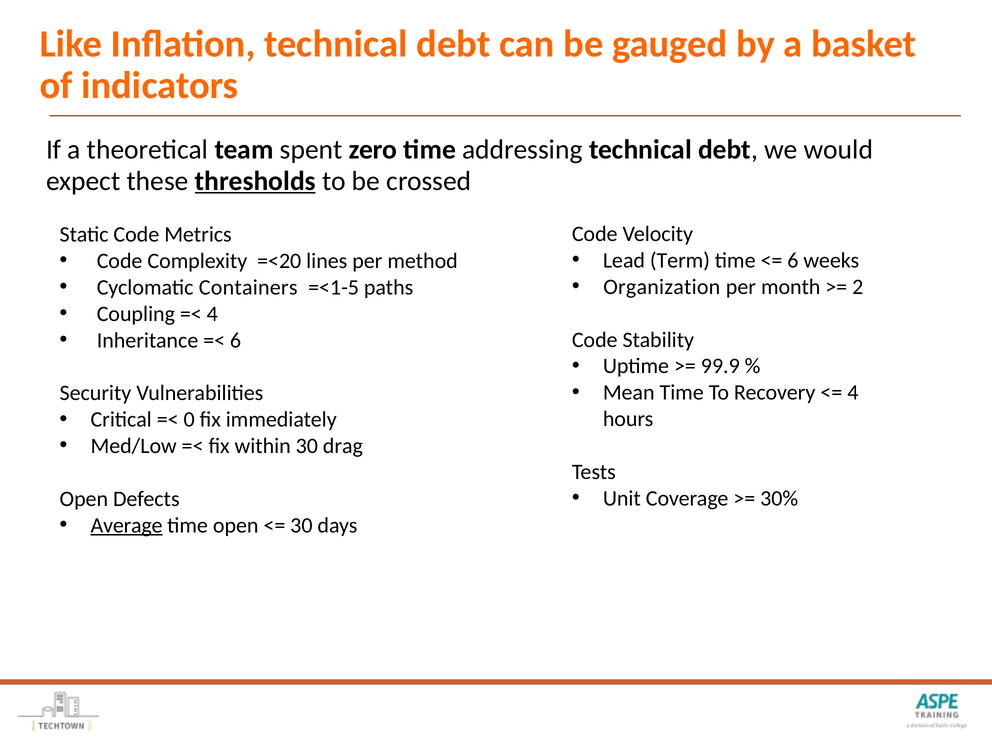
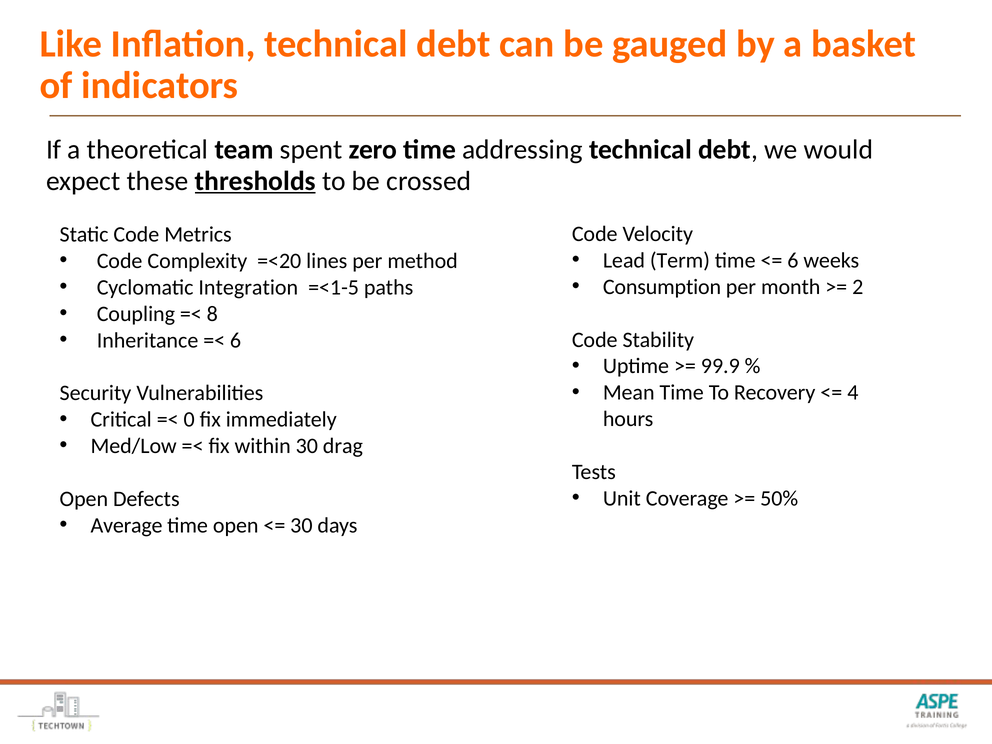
Organization: Organization -> Consumption
Containers: Containers -> Integration
4 at (212, 314): 4 -> 8
30%: 30% -> 50%
Average underline: present -> none
